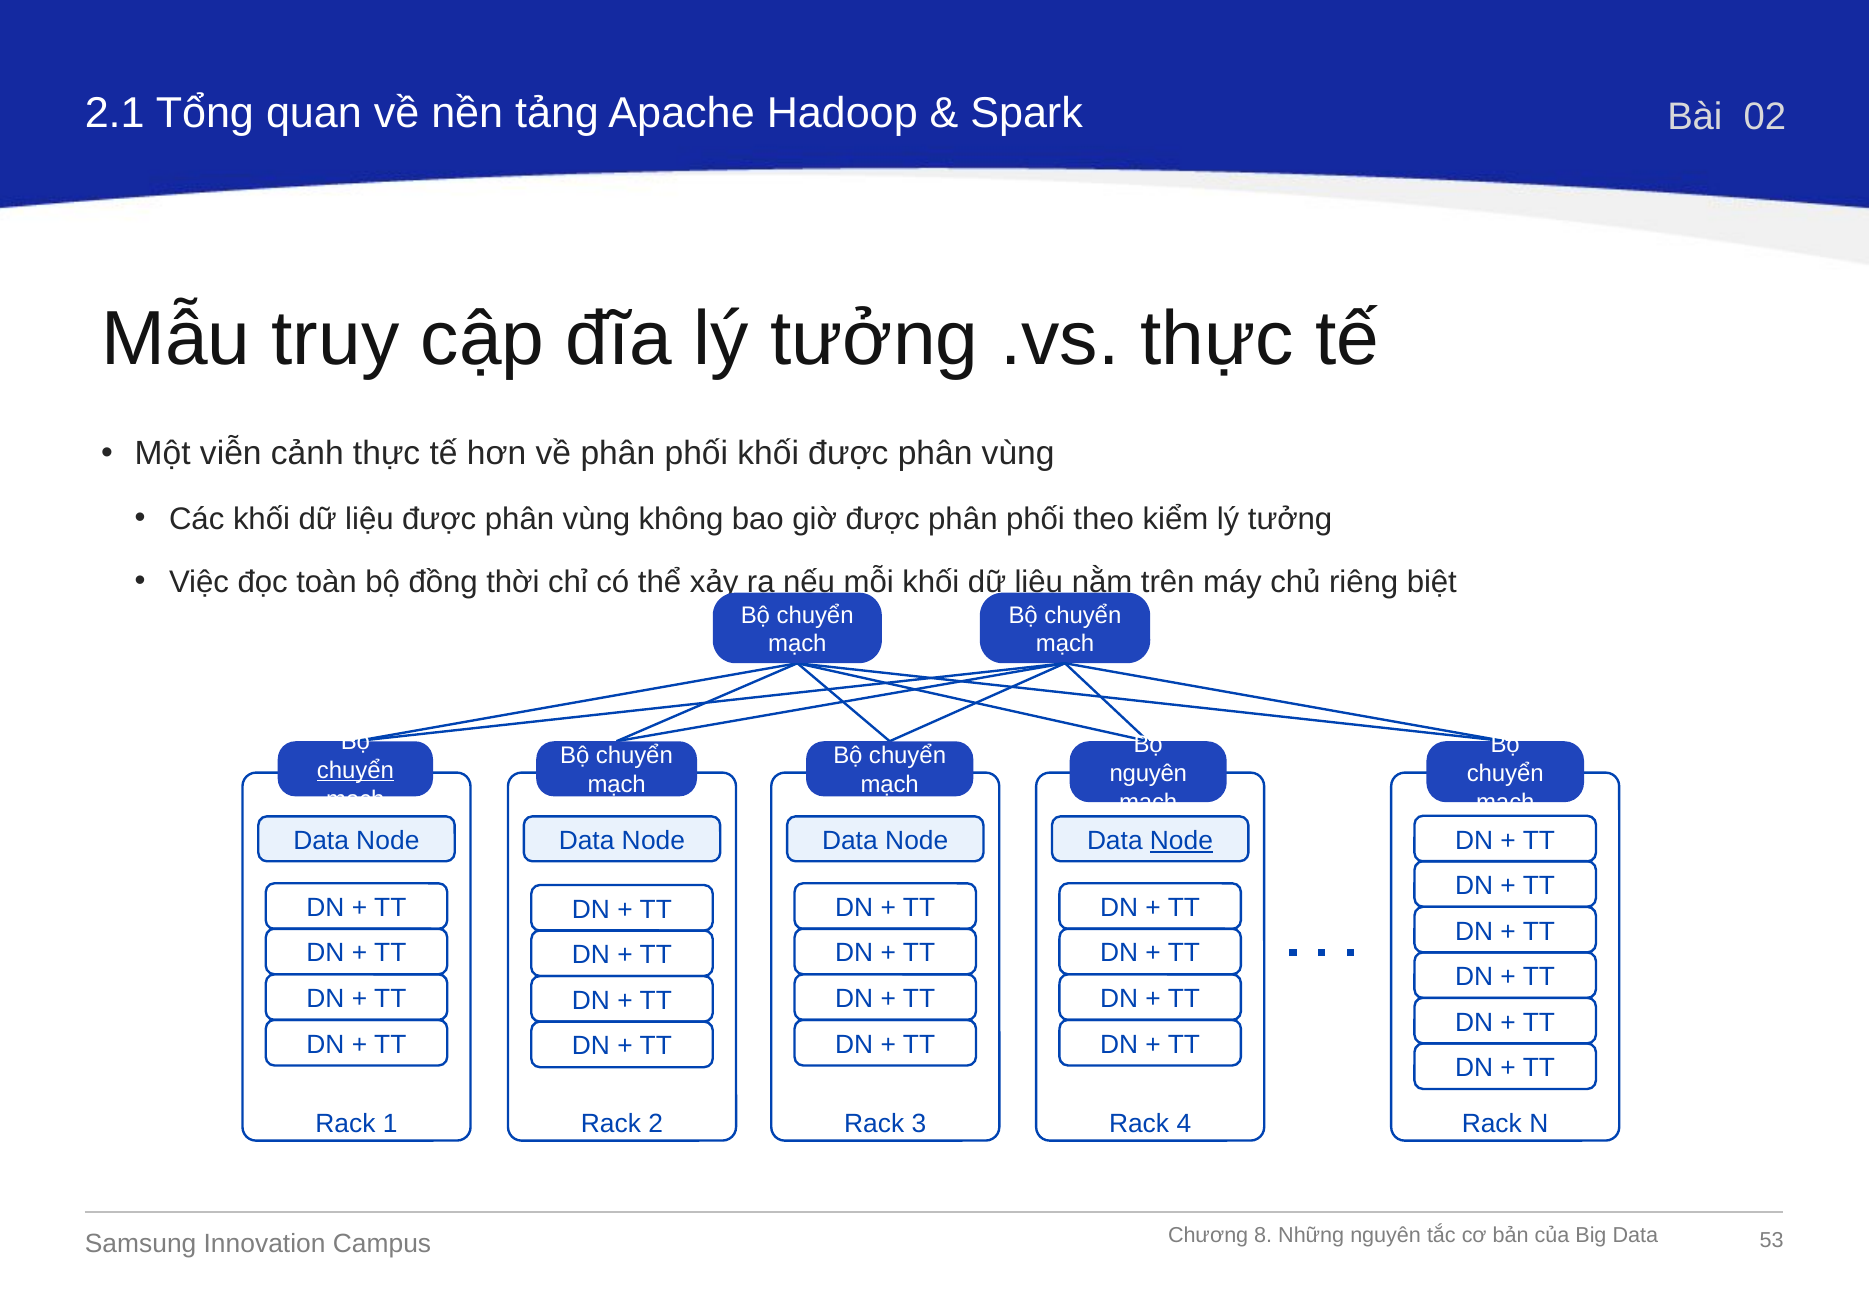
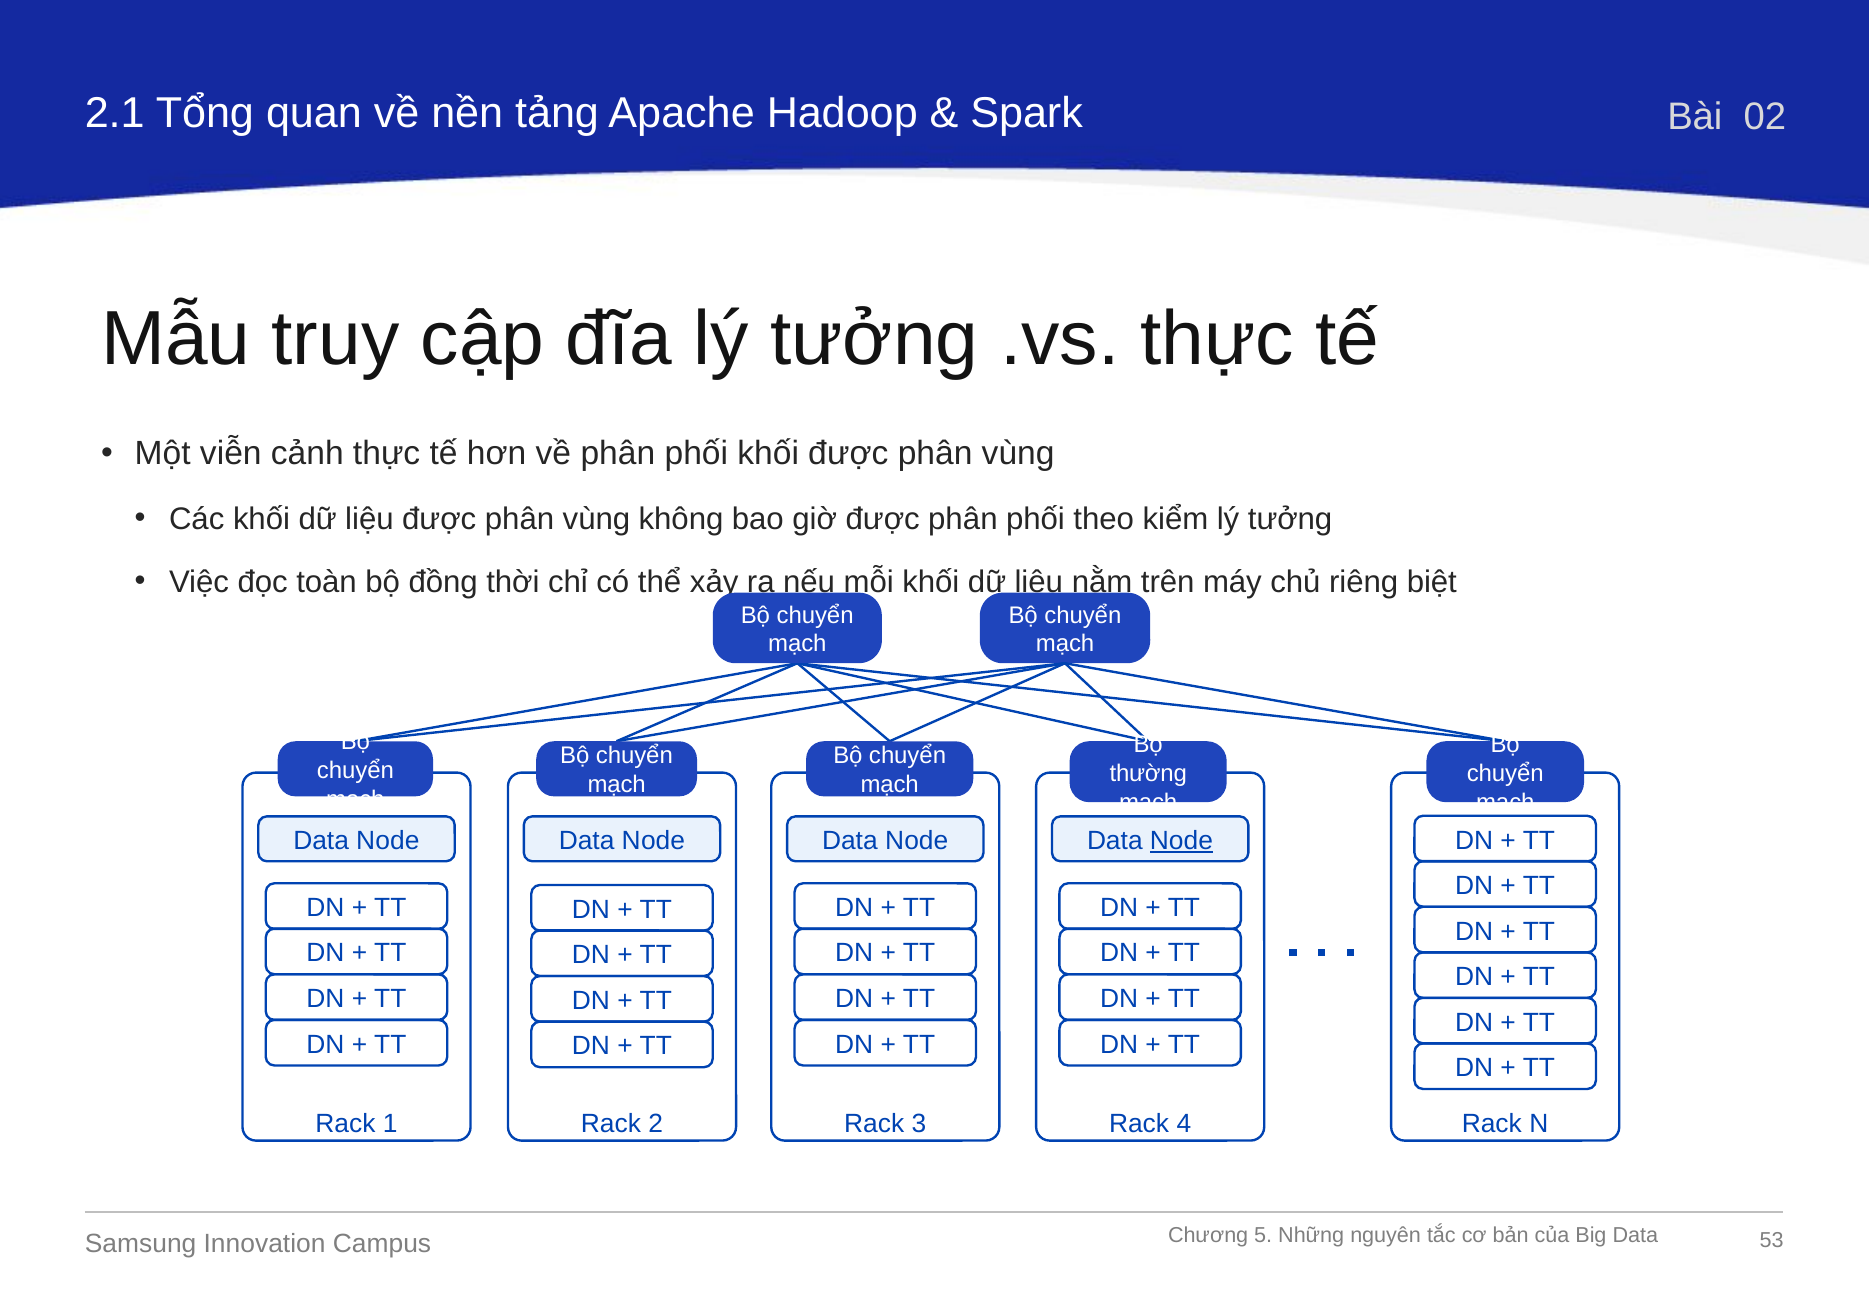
chuyển at (355, 770) underline: present -> none
nguyên at (1148, 773): nguyên -> thường
8: 8 -> 5
